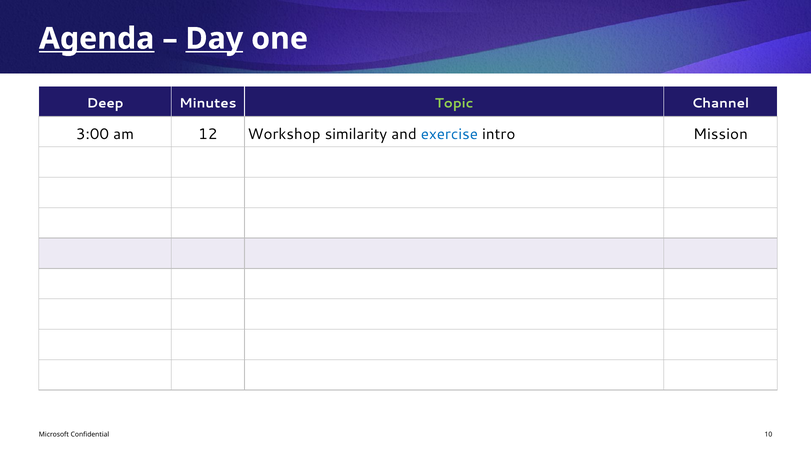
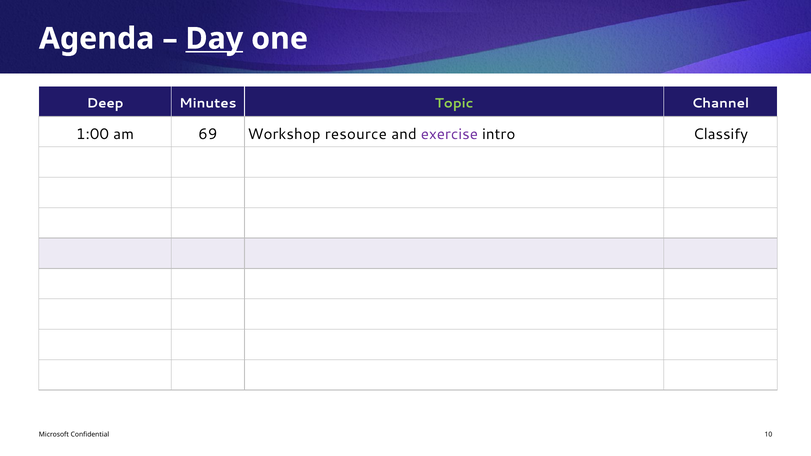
Agenda underline: present -> none
3:00: 3:00 -> 1:00
12: 12 -> 69
similarity: similarity -> resource
exercise colour: blue -> purple
Mission: Mission -> Classify
